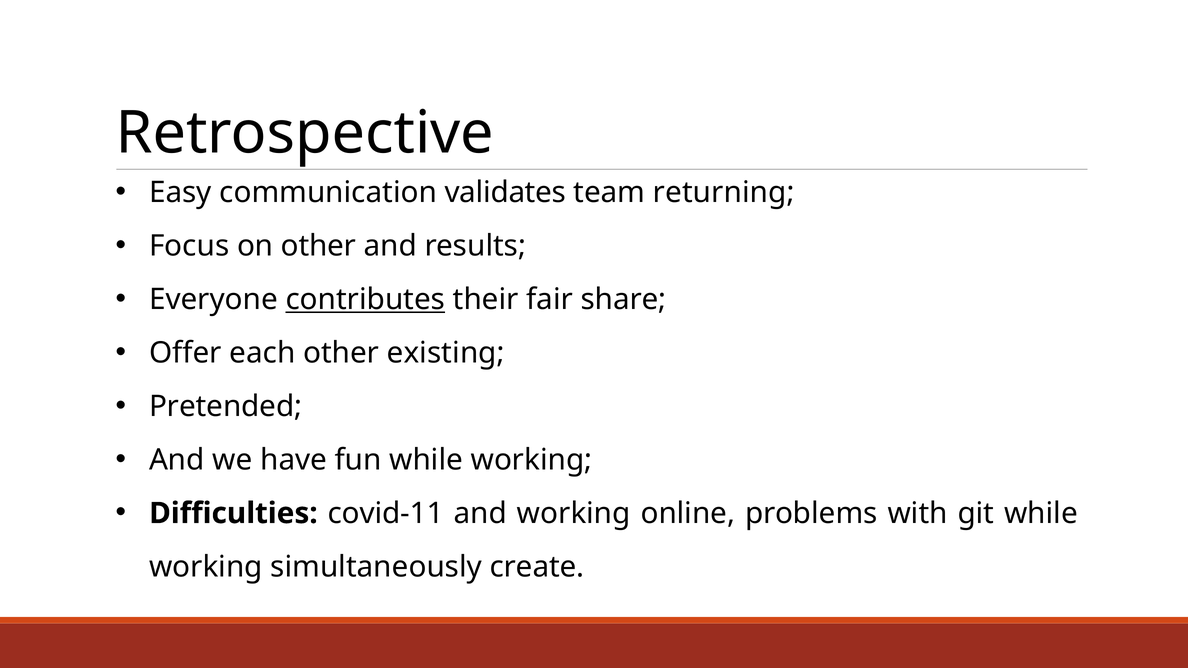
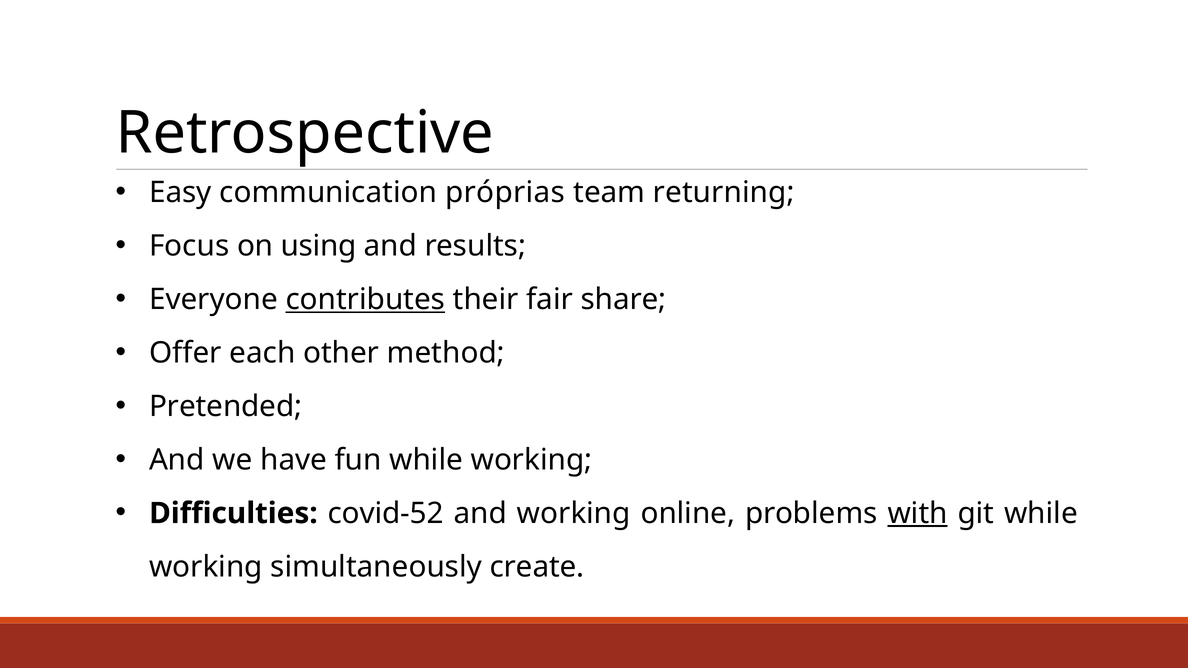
validates: validates -> próprias
on other: other -> using
existing: existing -> method
covid-11: covid-11 -> covid-52
with underline: none -> present
